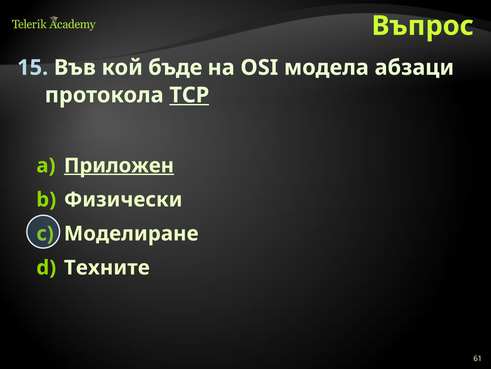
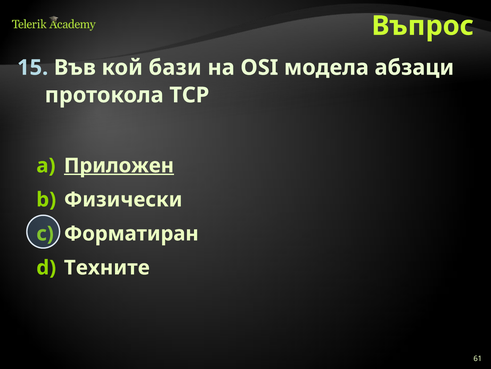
бъде: бъде -> бази
TCP underline: present -> none
Моделиране: Моделиране -> Форматиран
